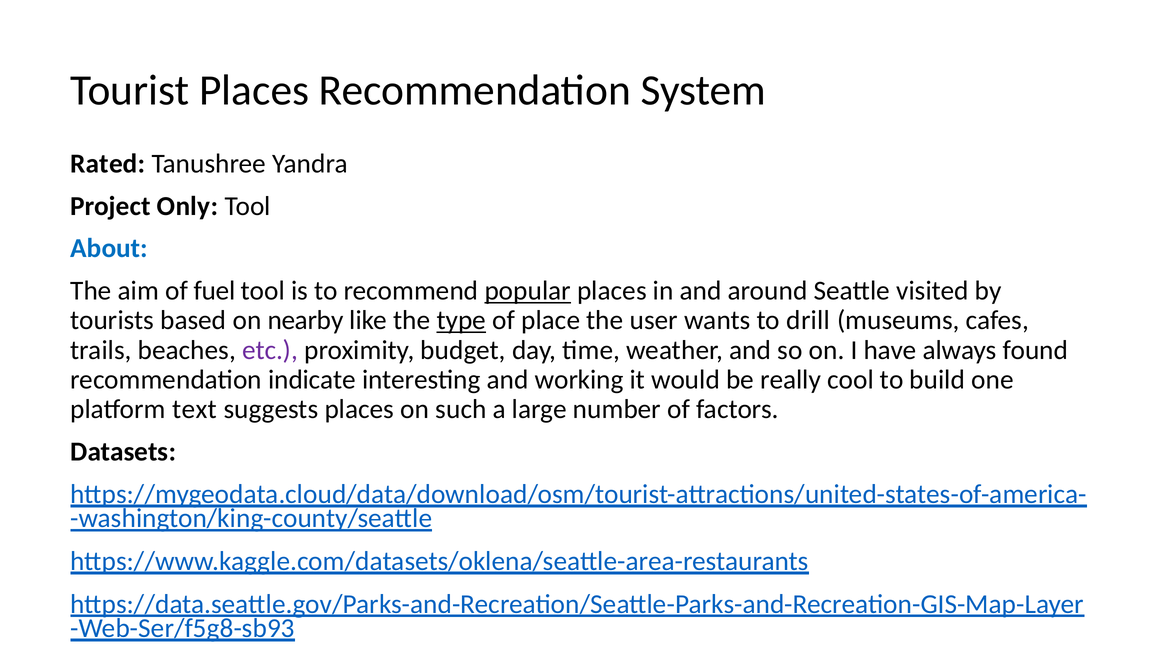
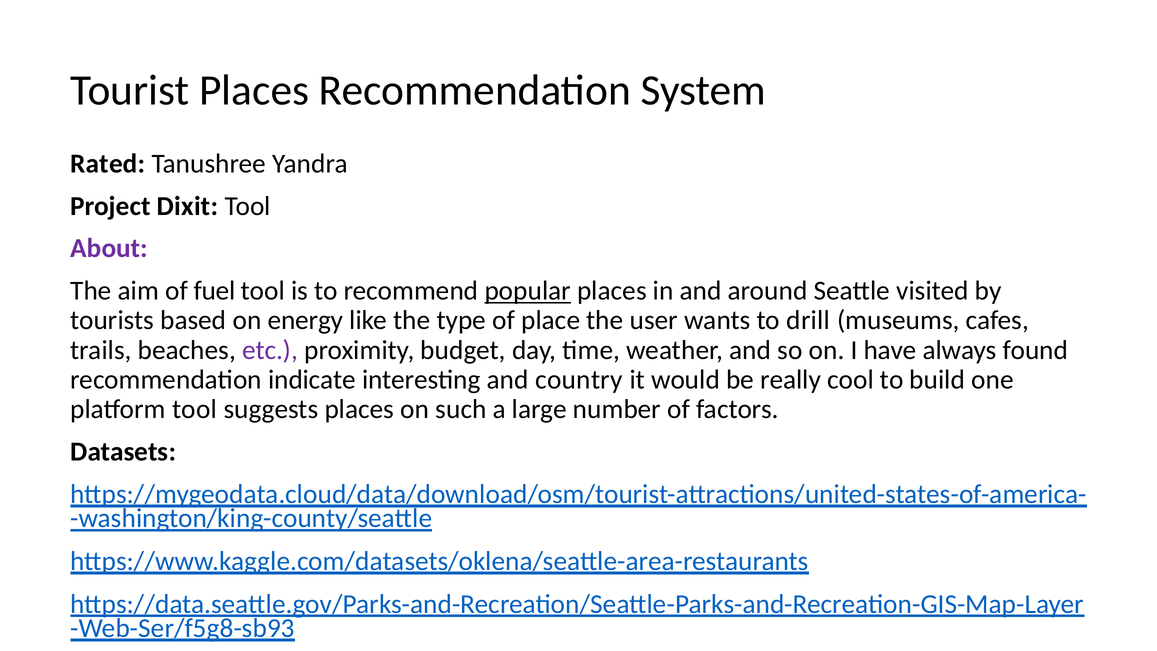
Only: Only -> Dixit
About colour: blue -> purple
nearby: nearby -> energy
type underline: present -> none
working: working -> country
platform text: text -> tool
